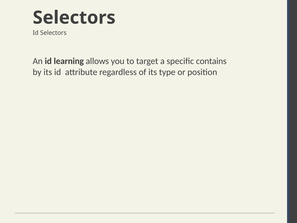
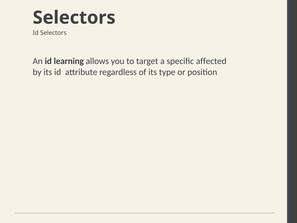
contains: contains -> affected
